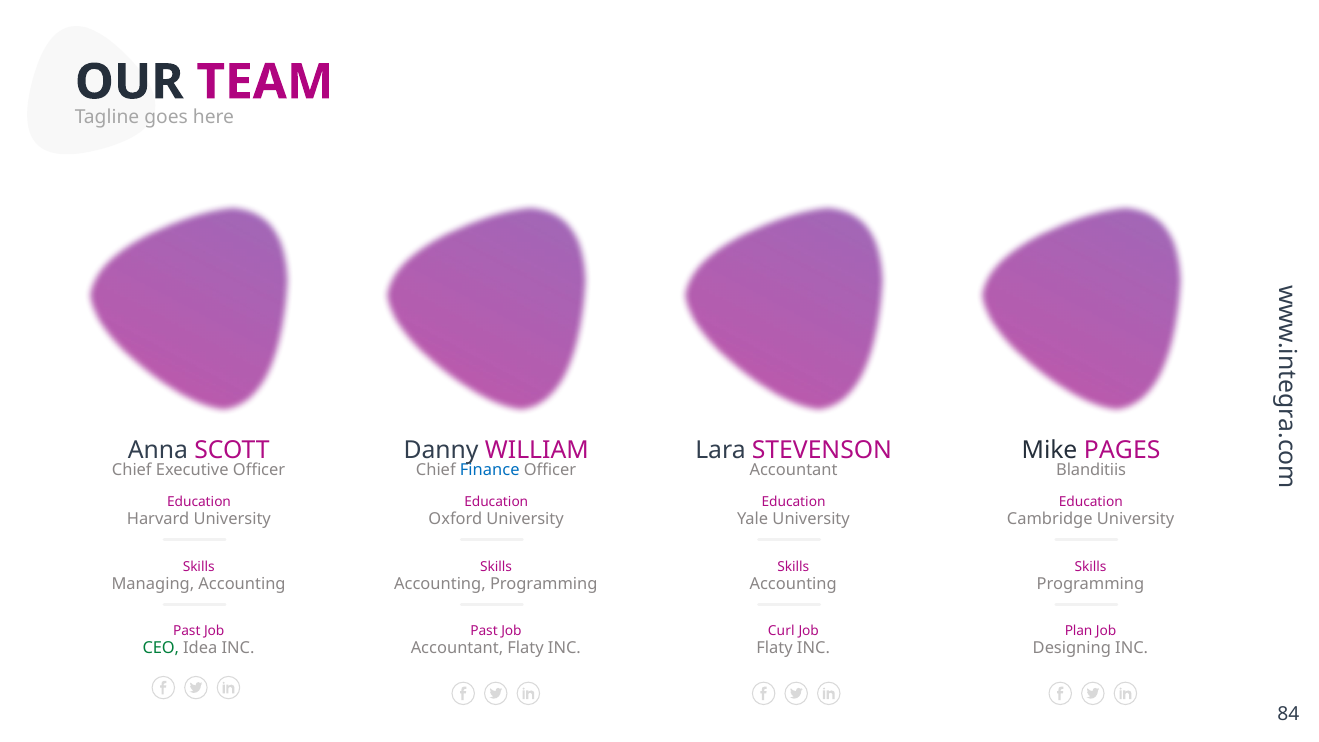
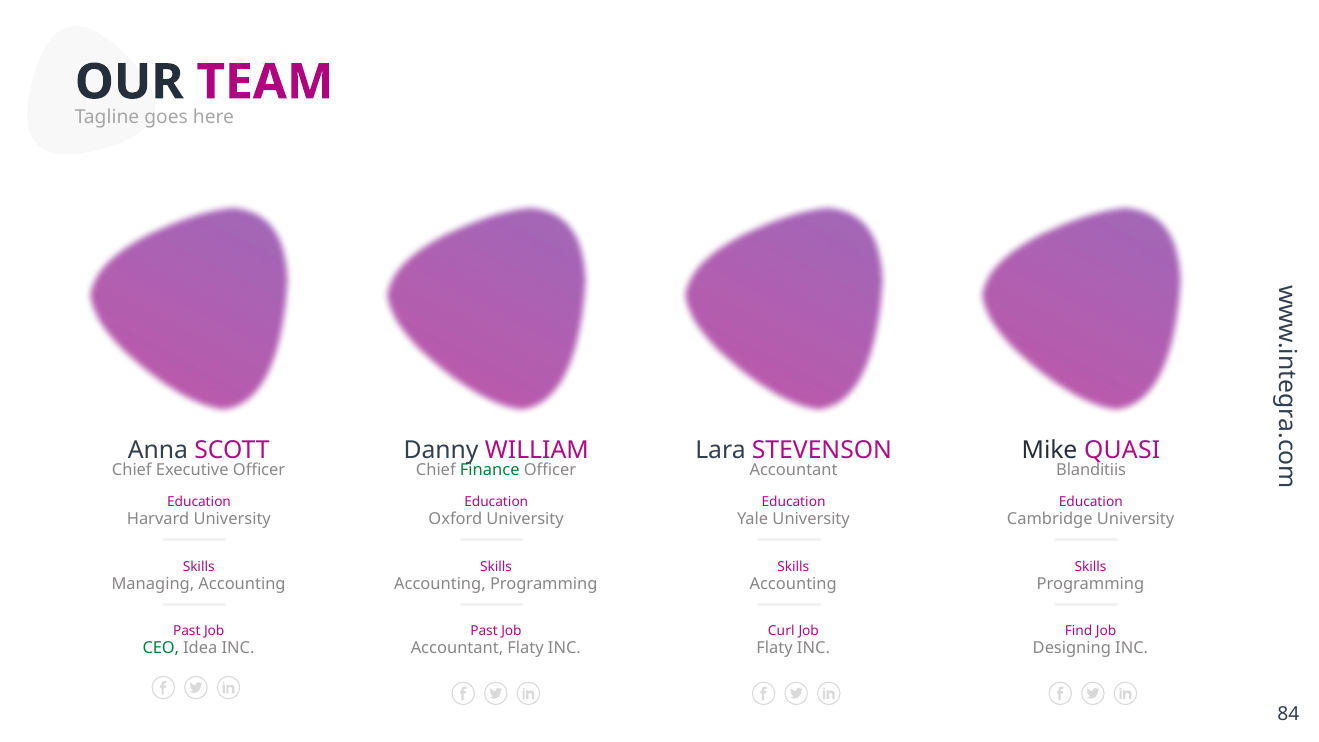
PAGES: PAGES -> QUASI
Finance colour: blue -> green
Plan: Plan -> Find
